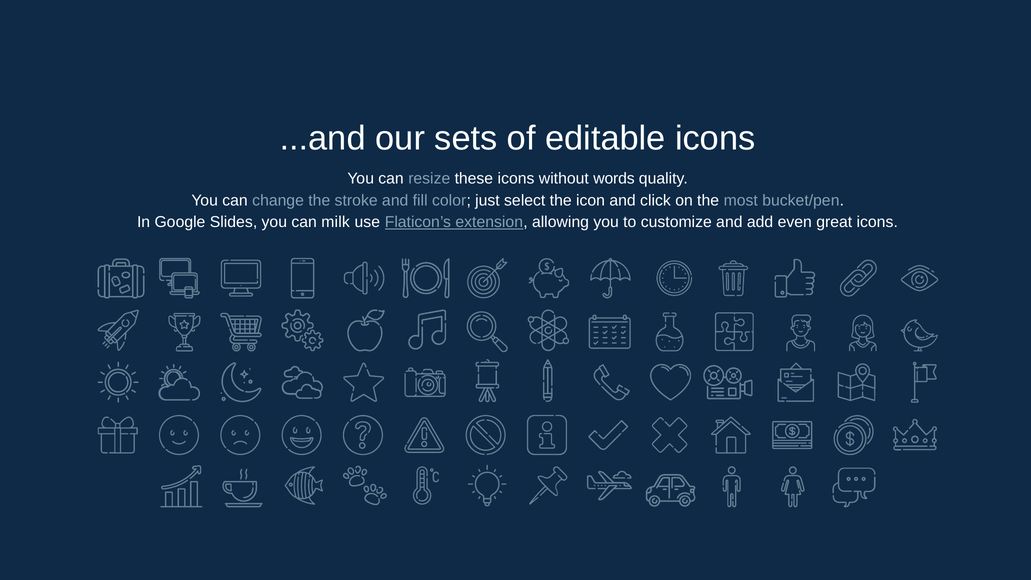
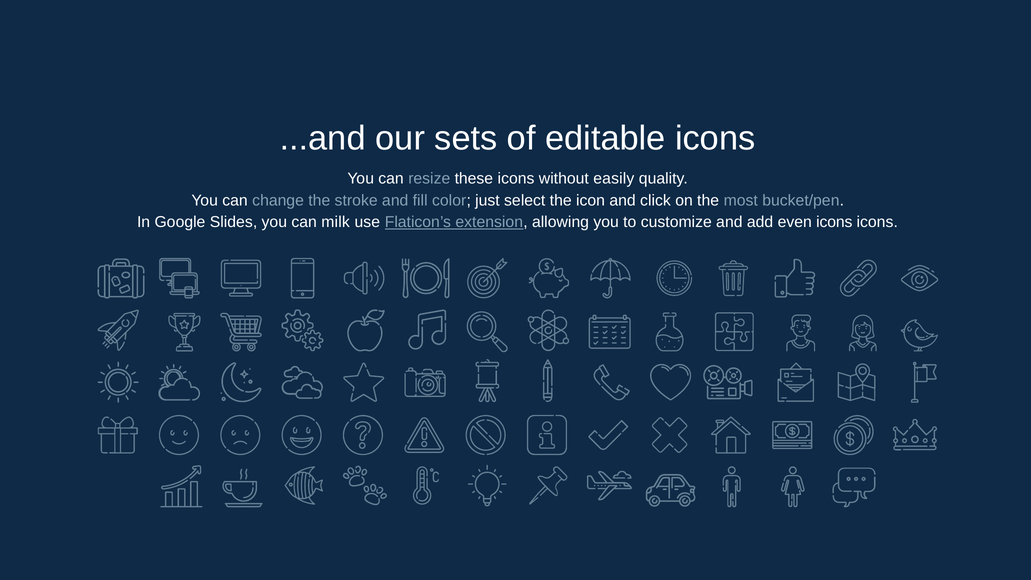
words: words -> easily
even great: great -> icons
